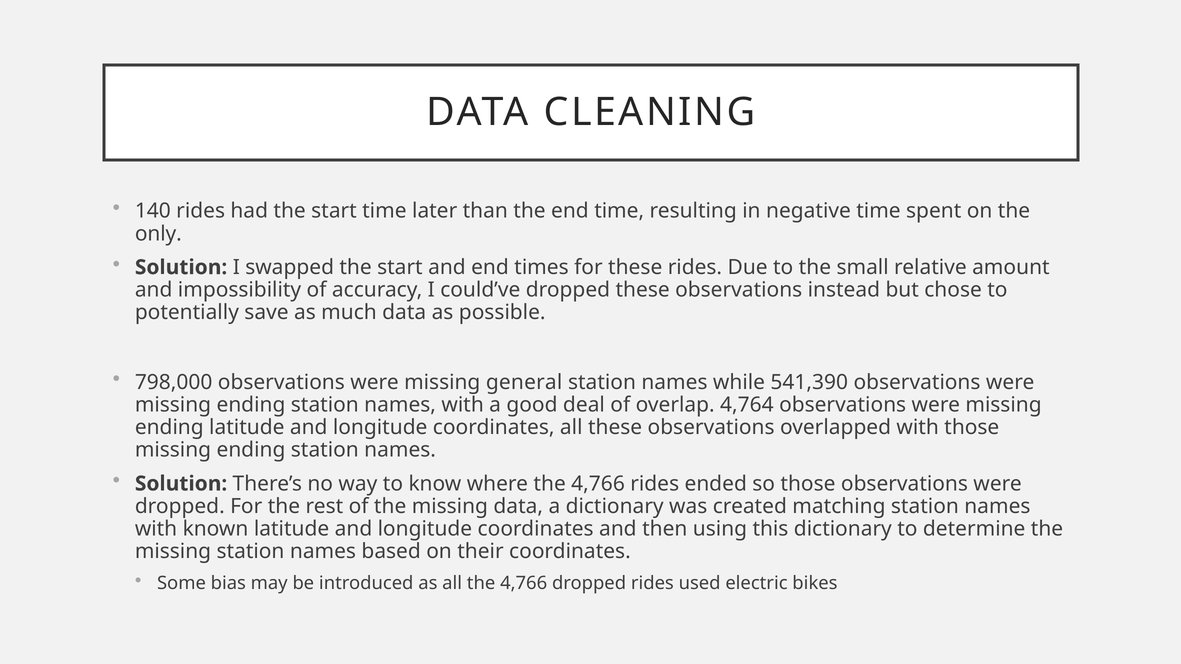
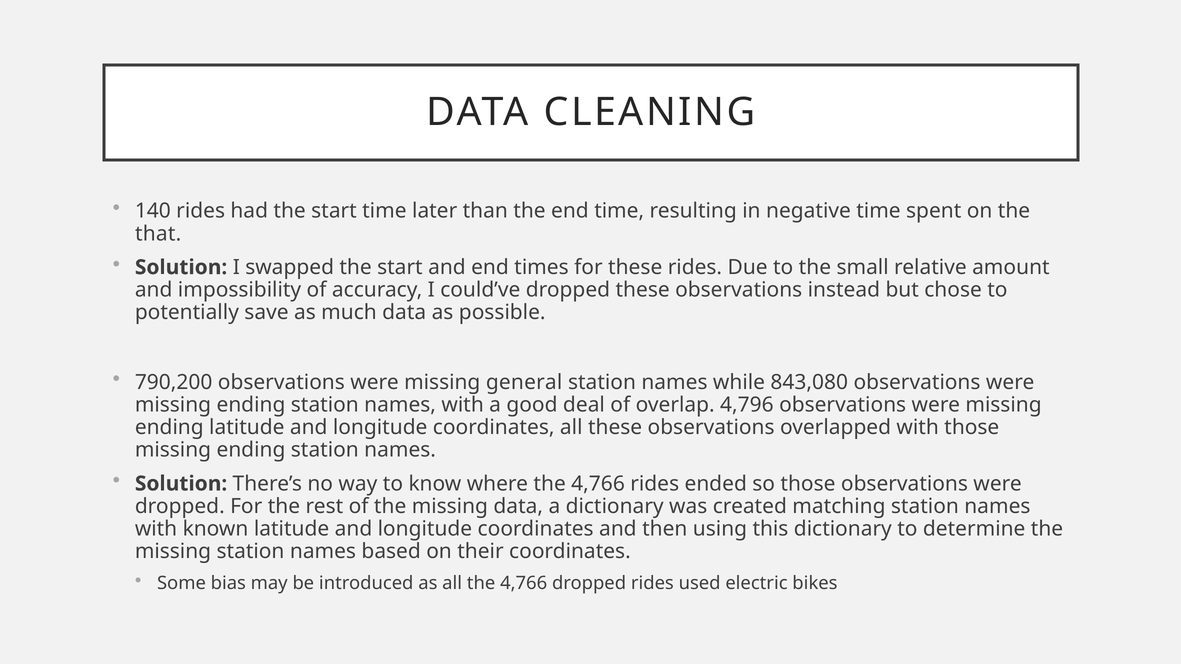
only: only -> that
798,000: 798,000 -> 790,200
541,390: 541,390 -> 843,080
4,764: 4,764 -> 4,796
